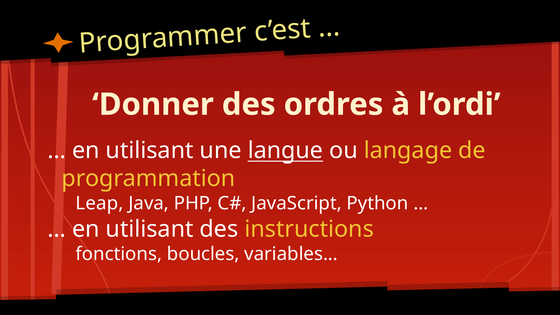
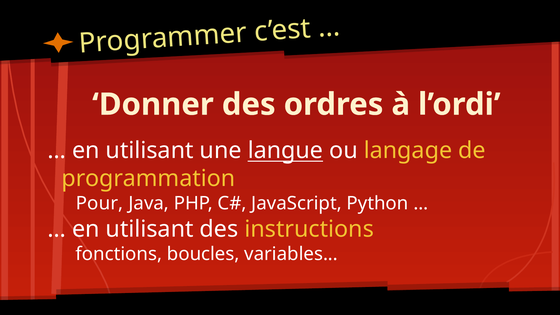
Leap: Leap -> Pour
